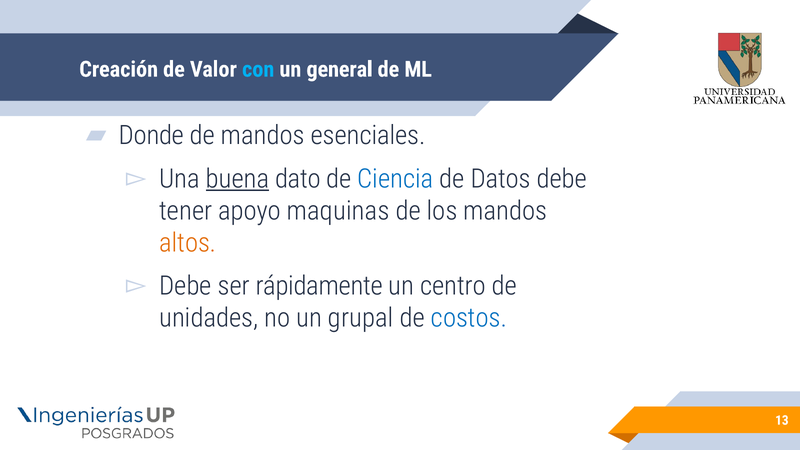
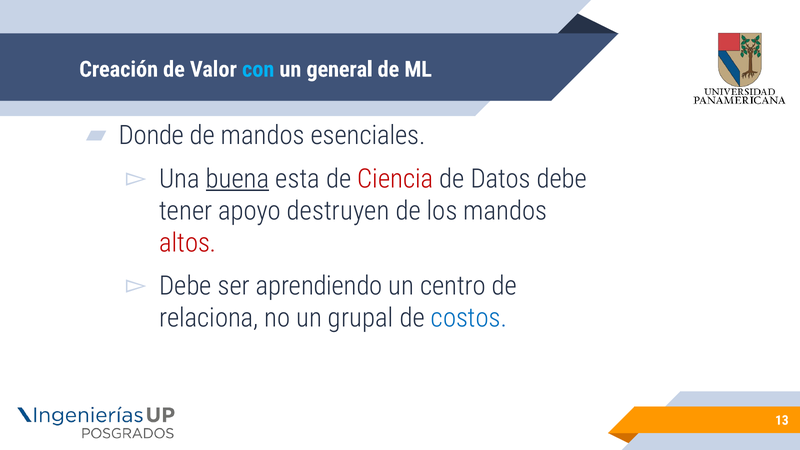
dato: dato -> esta
Ciencia colour: blue -> red
maquinas: maquinas -> destruyen
altos colour: orange -> red
rápidamente: rápidamente -> aprendiendo
unidades: unidades -> relaciona
